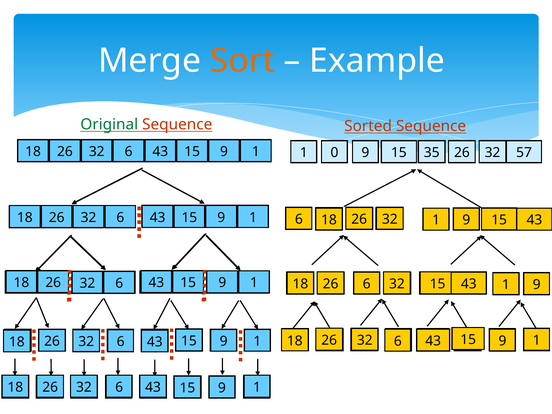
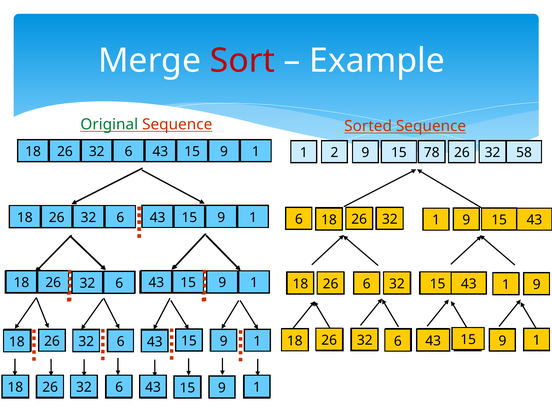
Sort colour: orange -> red
0: 0 -> 2
35: 35 -> 78
57: 57 -> 58
